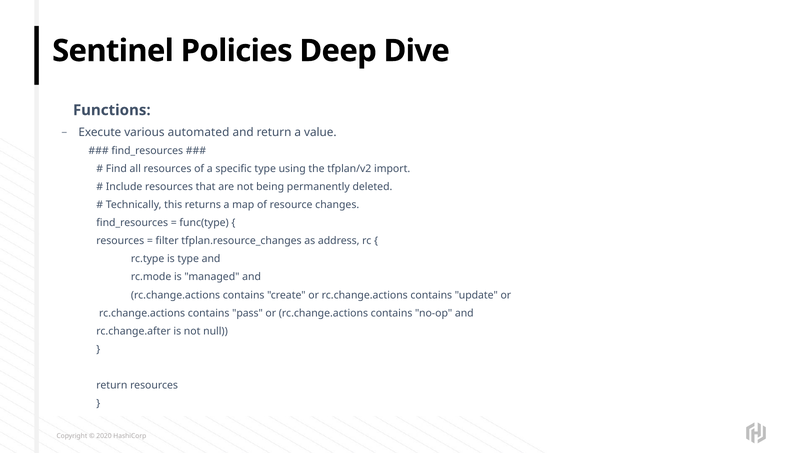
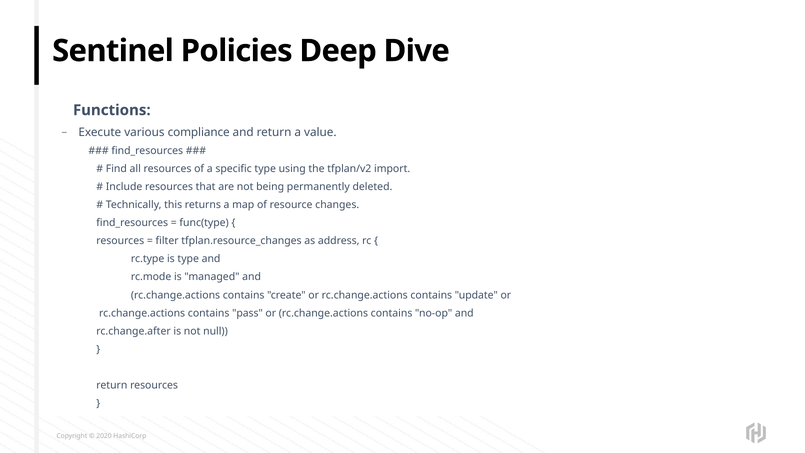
automated: automated -> compliance
